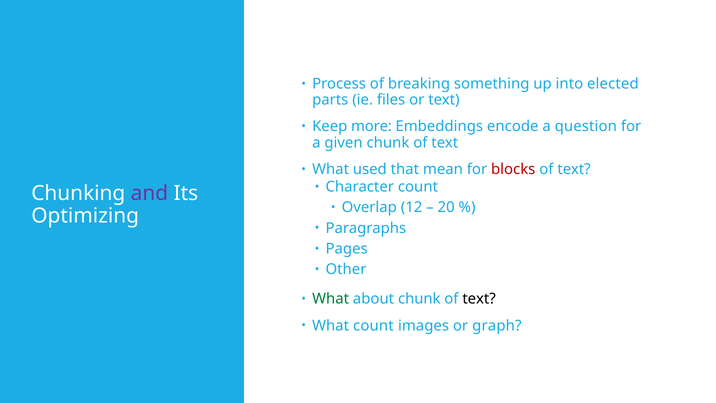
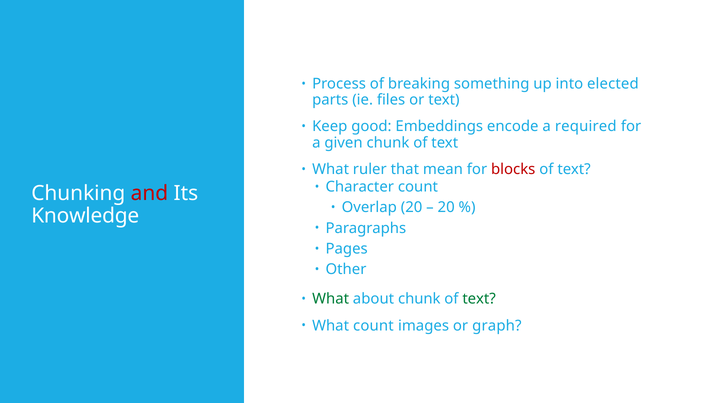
more: more -> good
question: question -> required
used: used -> ruler
and colour: purple -> red
Overlap 12: 12 -> 20
Optimizing: Optimizing -> Knowledge
text at (479, 299) colour: black -> green
